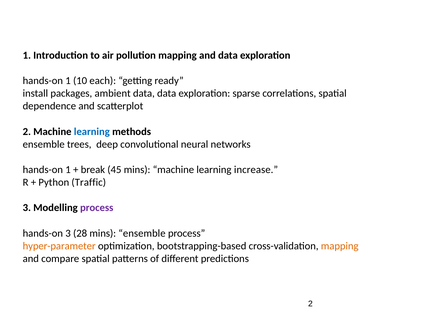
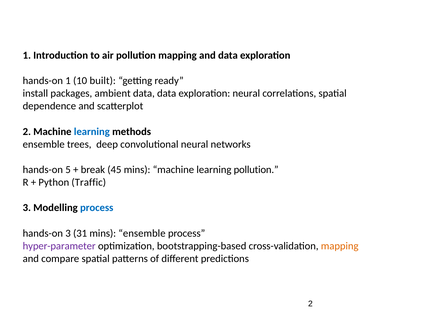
each: each -> built
exploration sparse: sparse -> neural
1 at (68, 170): 1 -> 5
learning increase: increase -> pollution
process at (97, 208) colour: purple -> blue
28: 28 -> 31
hyper-parameter colour: orange -> purple
